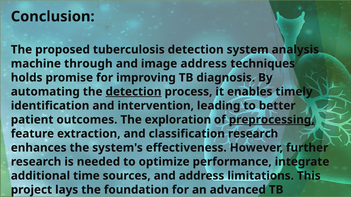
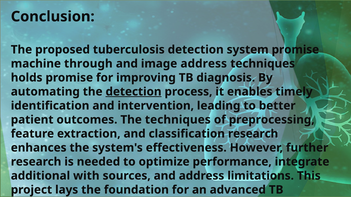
system analysis: analysis -> promise
The exploration: exploration -> techniques
preprocessing underline: present -> none
time: time -> with
